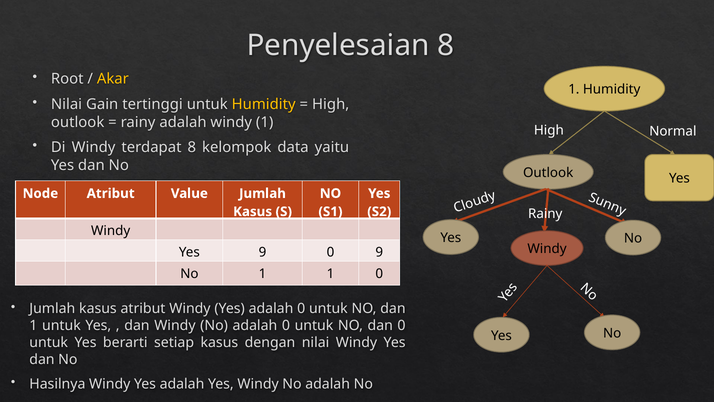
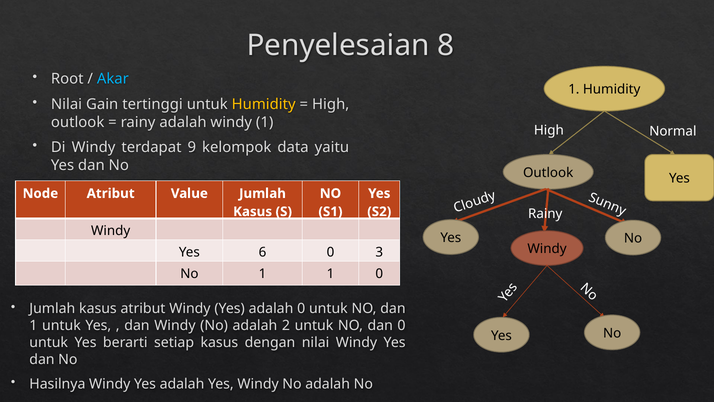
Akar colour: yellow -> light blue
terdapat 8: 8 -> 9
Yes 9: 9 -> 6
0 9: 9 -> 3
No adalah 0: 0 -> 2
